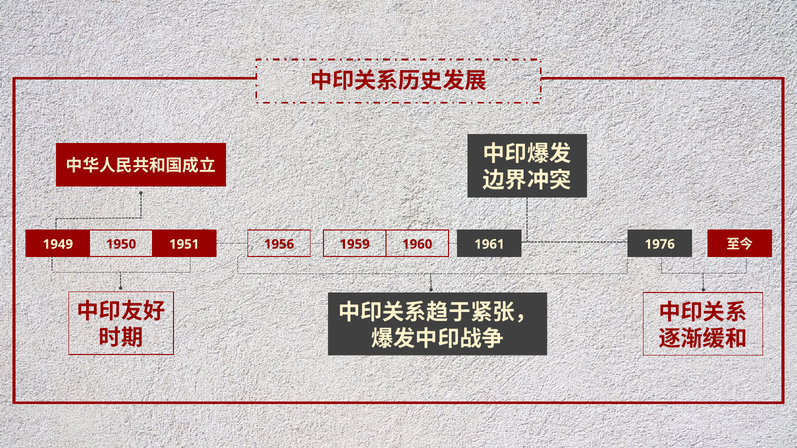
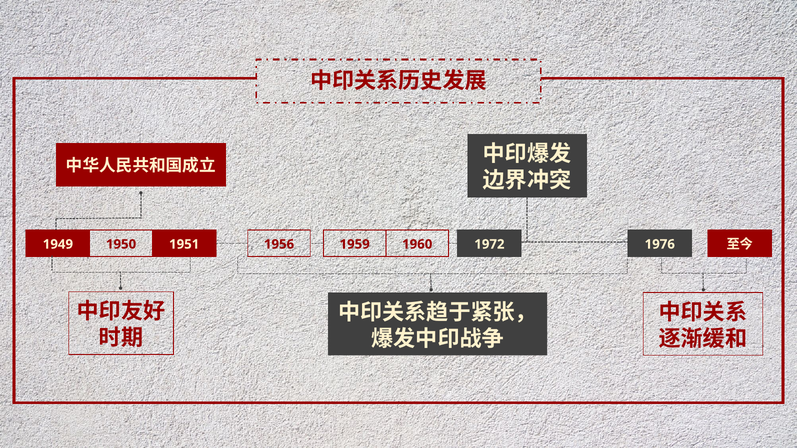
1961: 1961 -> 1972
